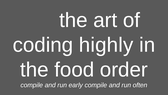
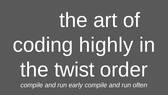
food: food -> twist
